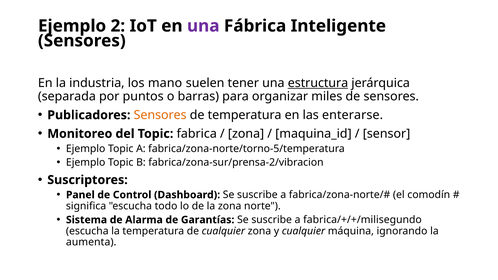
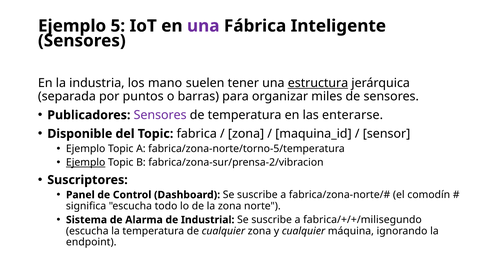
2: 2 -> 5
Sensores at (160, 115) colour: orange -> purple
Monitoreo: Monitoreo -> Disponible
Ejemplo at (86, 163) underline: none -> present
Garantías: Garantías -> Industrial
aumenta: aumenta -> endpoint
